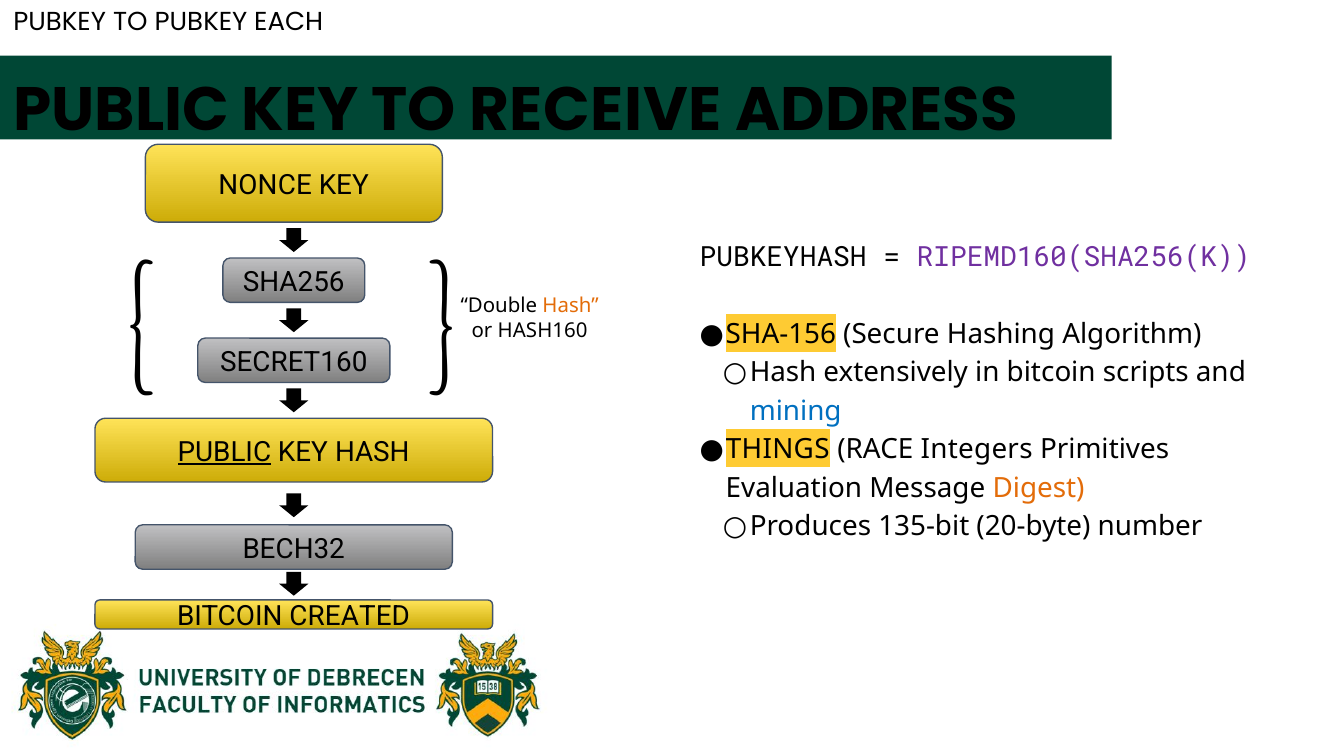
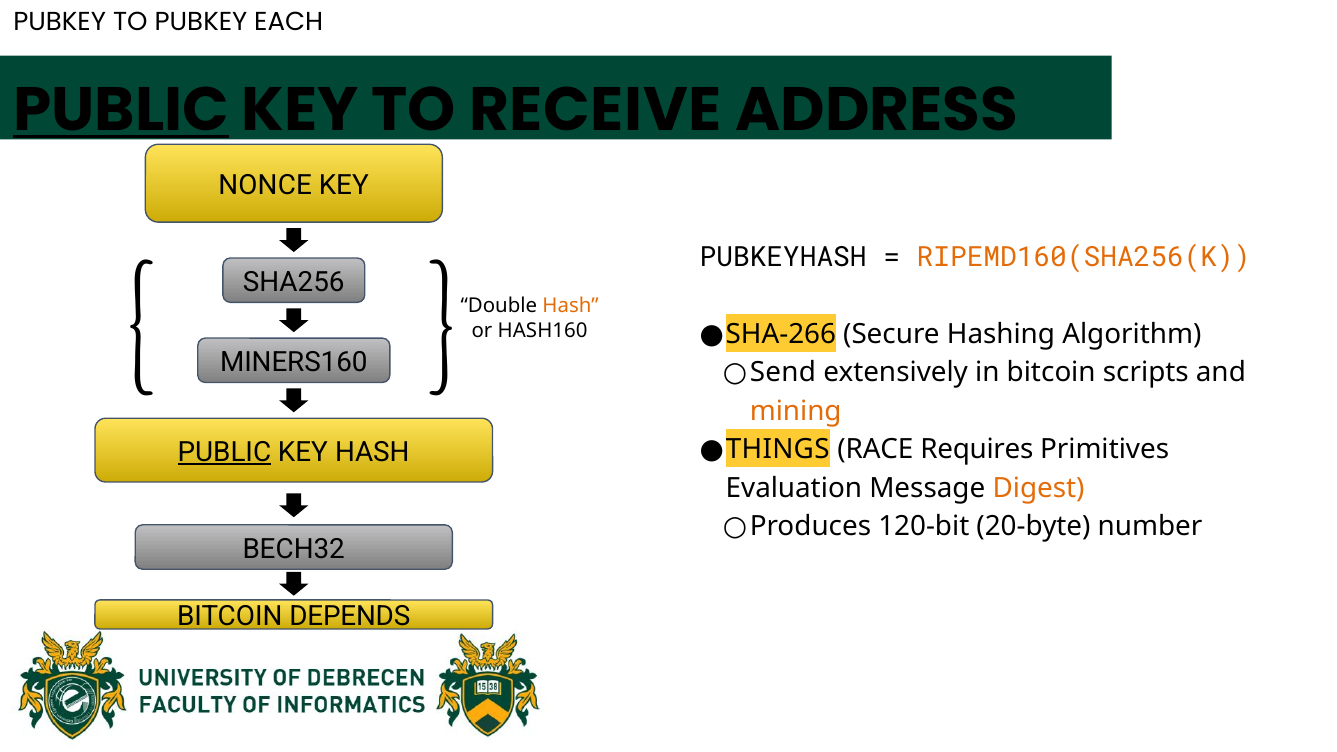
PUBLIC at (121, 110) underline: none -> present
RIPEMD160(SHA256(K colour: purple -> orange
SHA-156: SHA-156 -> SHA-266
SECRET160: SECRET160 -> MINERS160
Hash at (783, 373): Hash -> Send
mining colour: blue -> orange
Integers: Integers -> Requires
135-bit: 135-bit -> 120-bit
CREATED: CREATED -> DEPENDS
